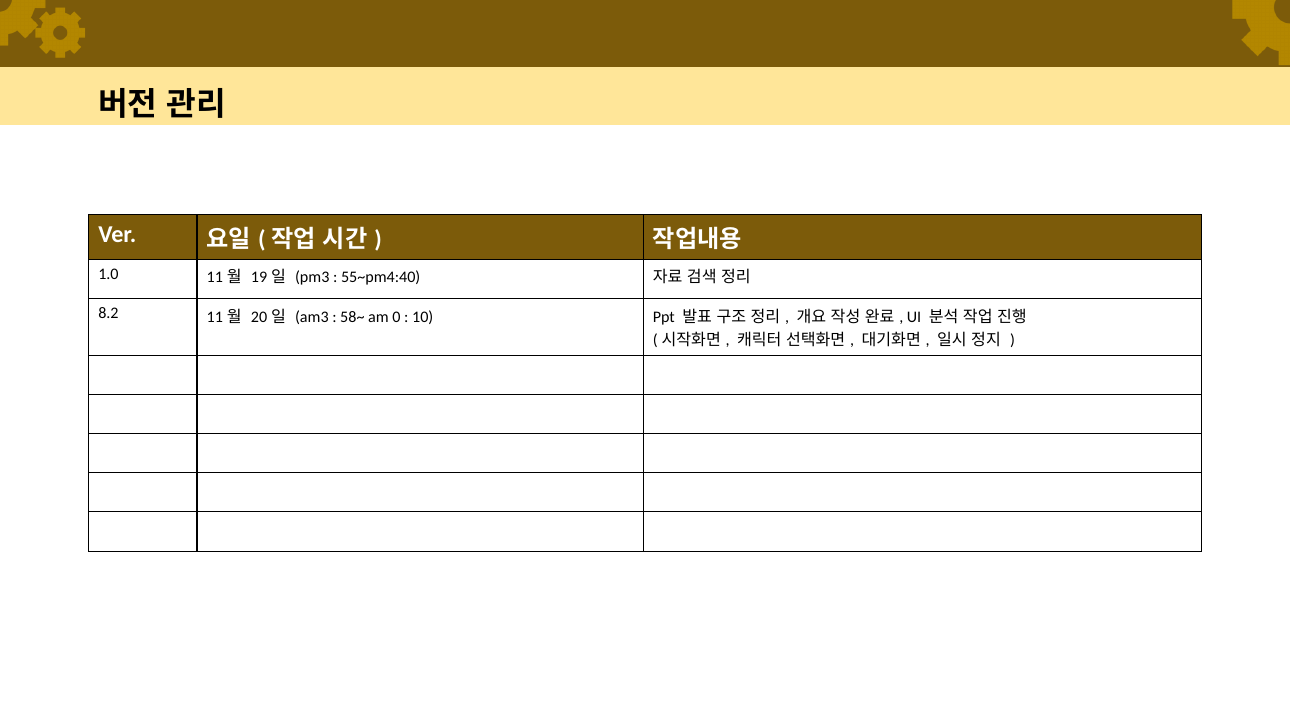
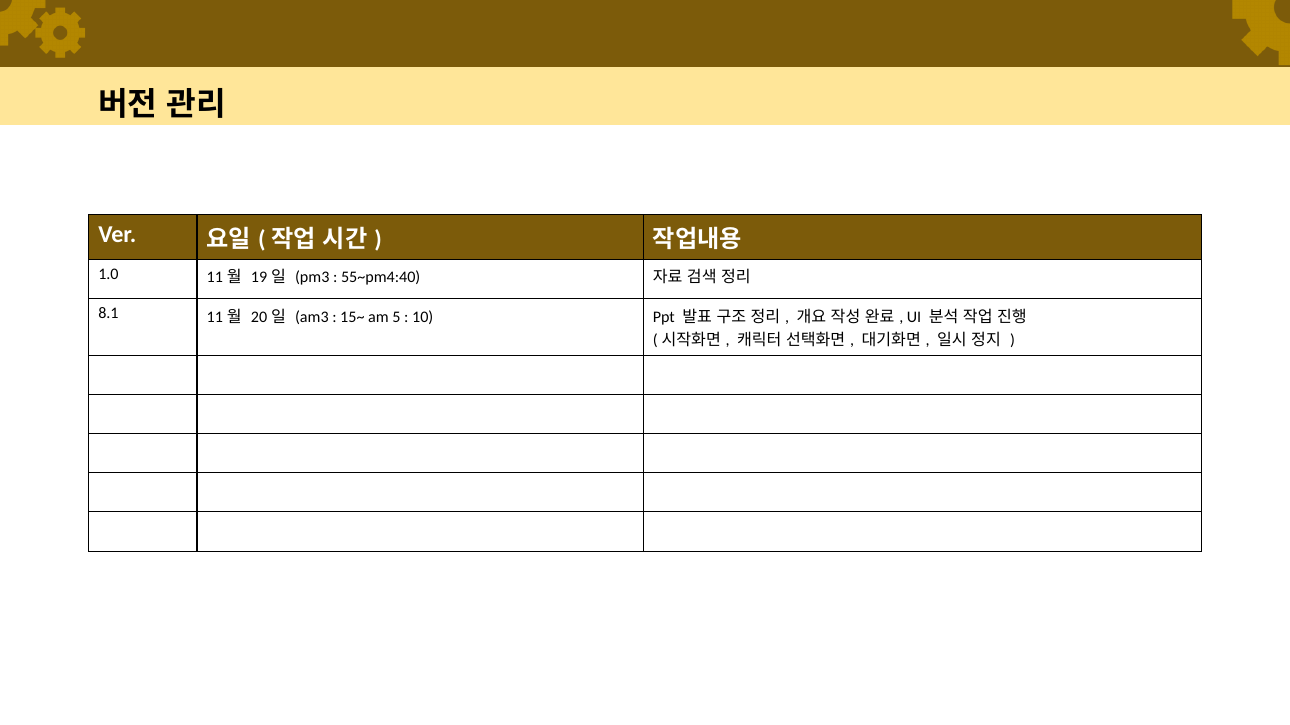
8.2: 8.2 -> 8.1
58~: 58~ -> 15~
0: 0 -> 5
